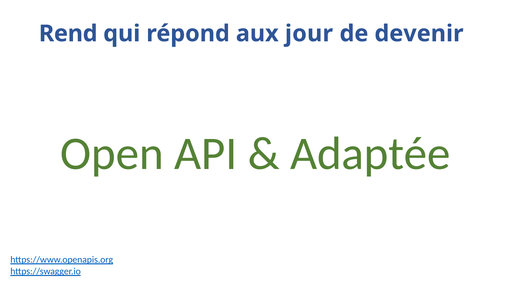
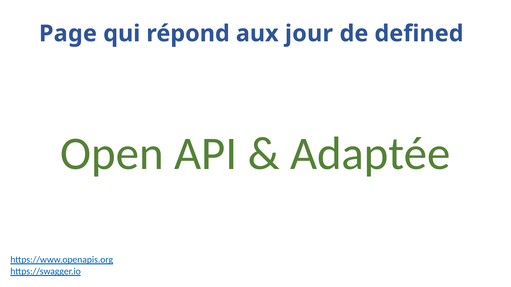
Rend: Rend -> Page
devenir: devenir -> defined
